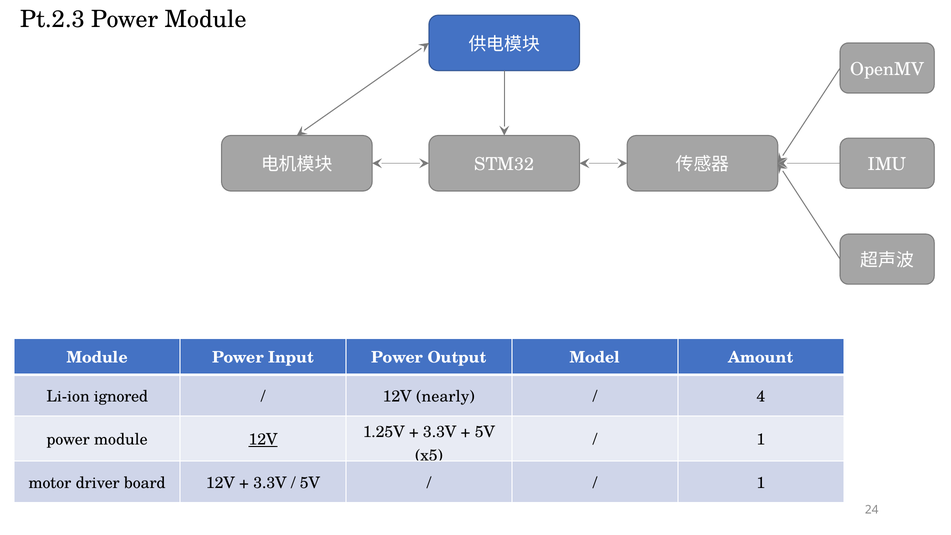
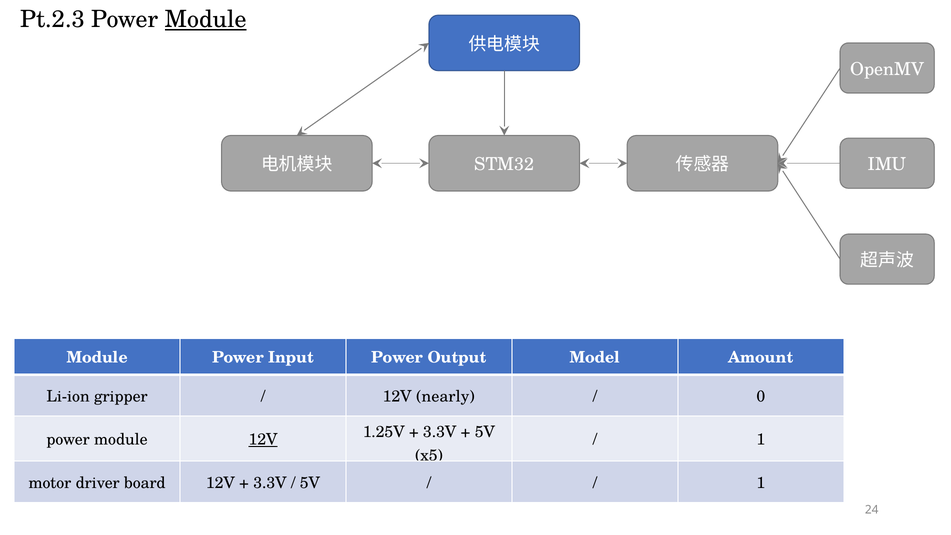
Module at (206, 19) underline: none -> present
ignored: ignored -> gripper
4: 4 -> 0
